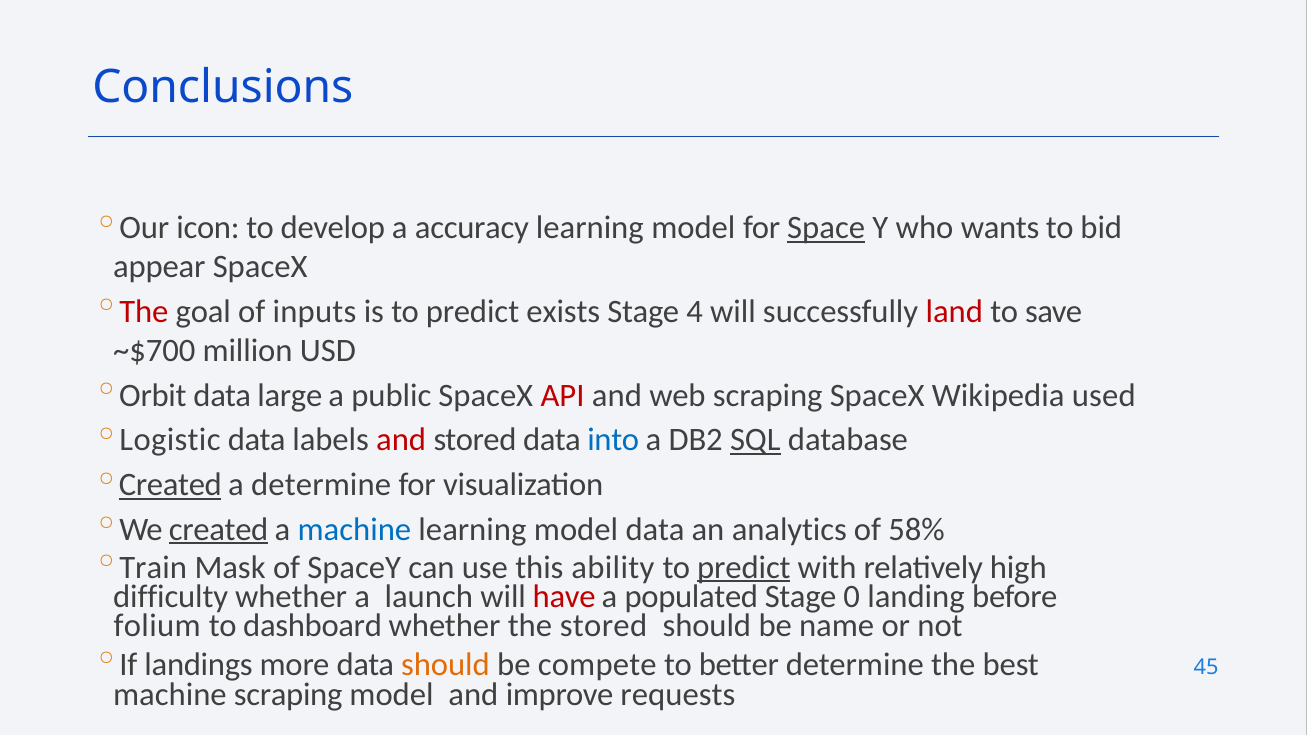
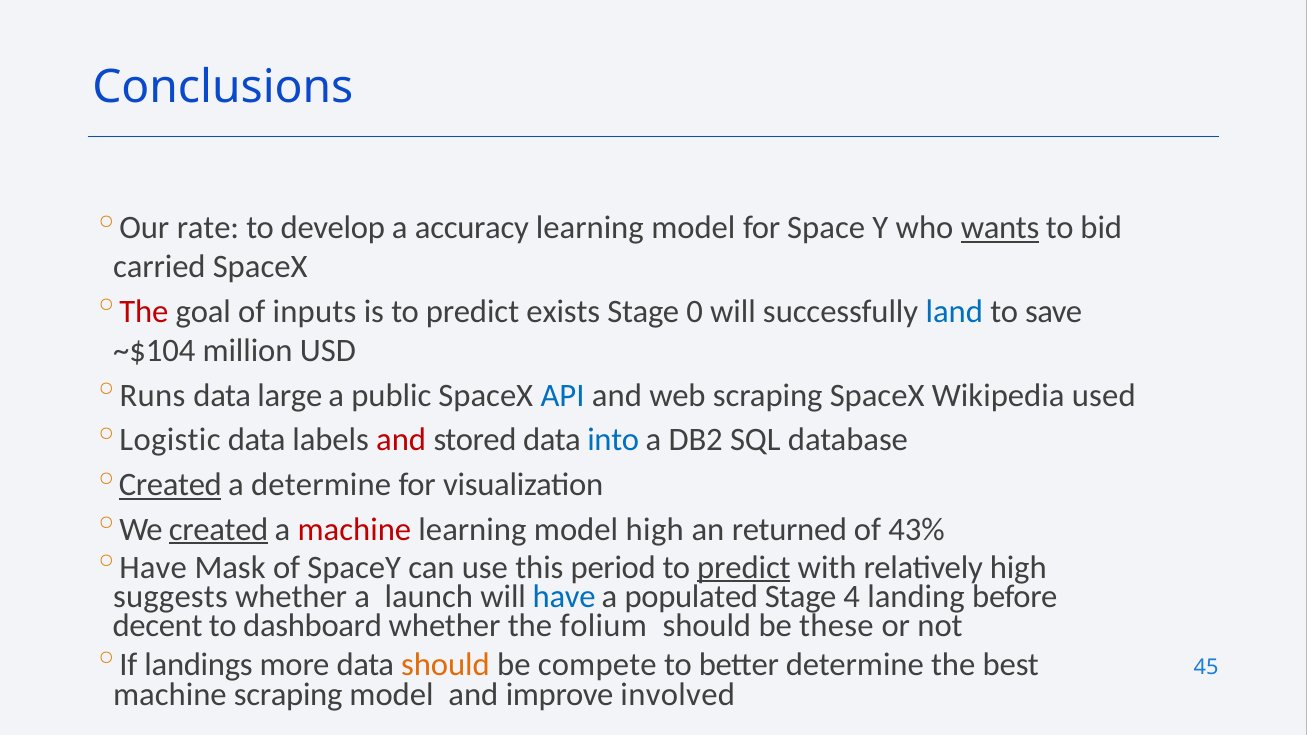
icon: icon -> rate
Space underline: present -> none
wants underline: none -> present
appear: appear -> carried
4: 4 -> 0
land colour: red -> blue
~$700: ~$700 -> ~$104
Orbit: Orbit -> Runs
API colour: red -> blue
SQL underline: present -> none
machine at (354, 529) colour: blue -> red
model data: data -> high
analytics: analytics -> returned
58%: 58% -> 43%
Train at (153, 567): Train -> Have
ability: ability -> period
difficulty: difficulty -> suggests
have at (564, 597) colour: red -> blue
0: 0 -> 4
folium: folium -> decent
the stored: stored -> folium
name: name -> these
requests: requests -> involved
